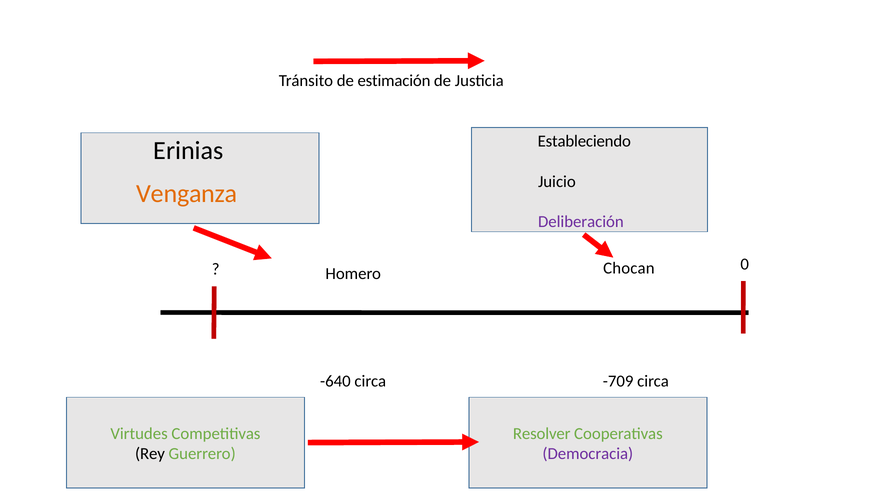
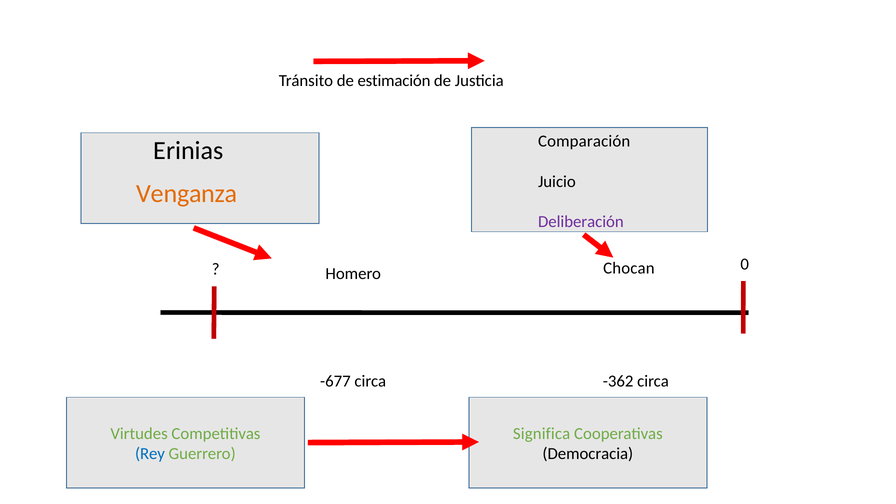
Estableciendo: Estableciendo -> Comparación
-640: -640 -> -677
-709: -709 -> -362
Resolver: Resolver -> Significa
Rey colour: black -> blue
Democracia colour: purple -> black
